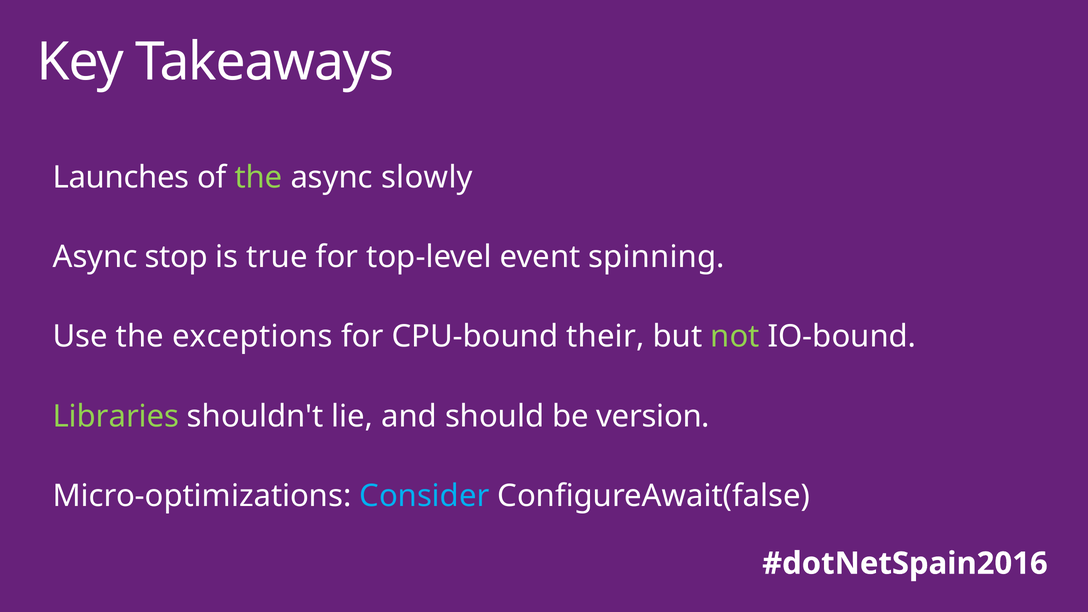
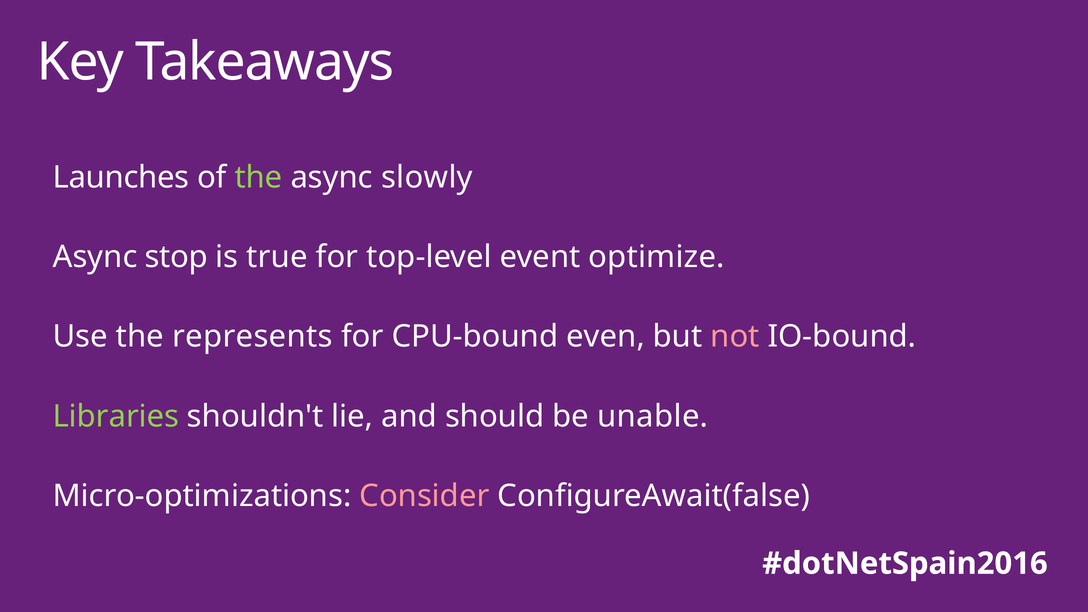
spinning: spinning -> optimize
exceptions: exceptions -> represents
their: their -> even
not colour: light green -> pink
version: version -> unable
Consider colour: light blue -> pink
